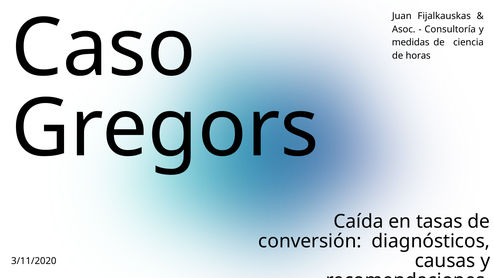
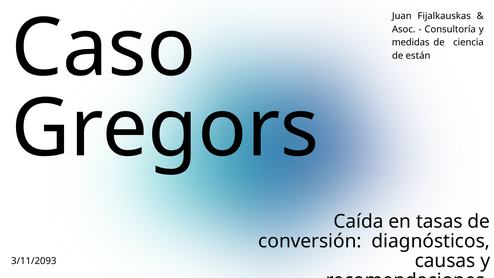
horas: horas -> están
3/11/2020: 3/11/2020 -> 3/11/2093
